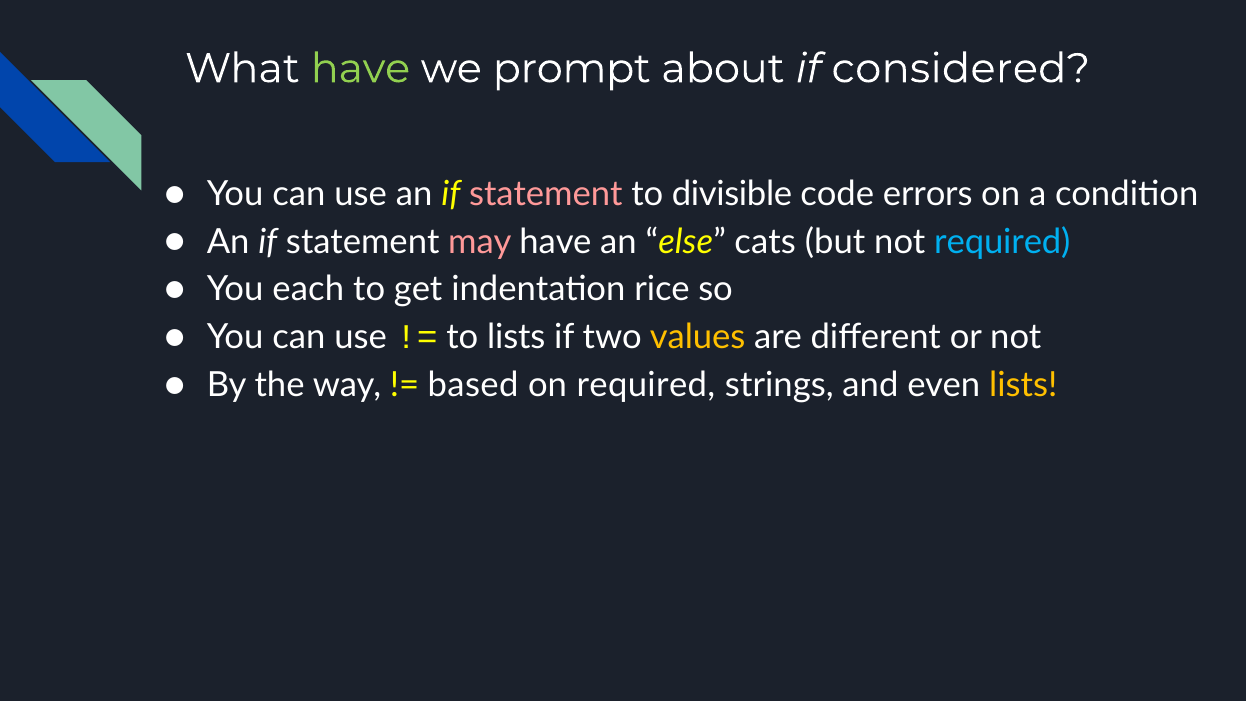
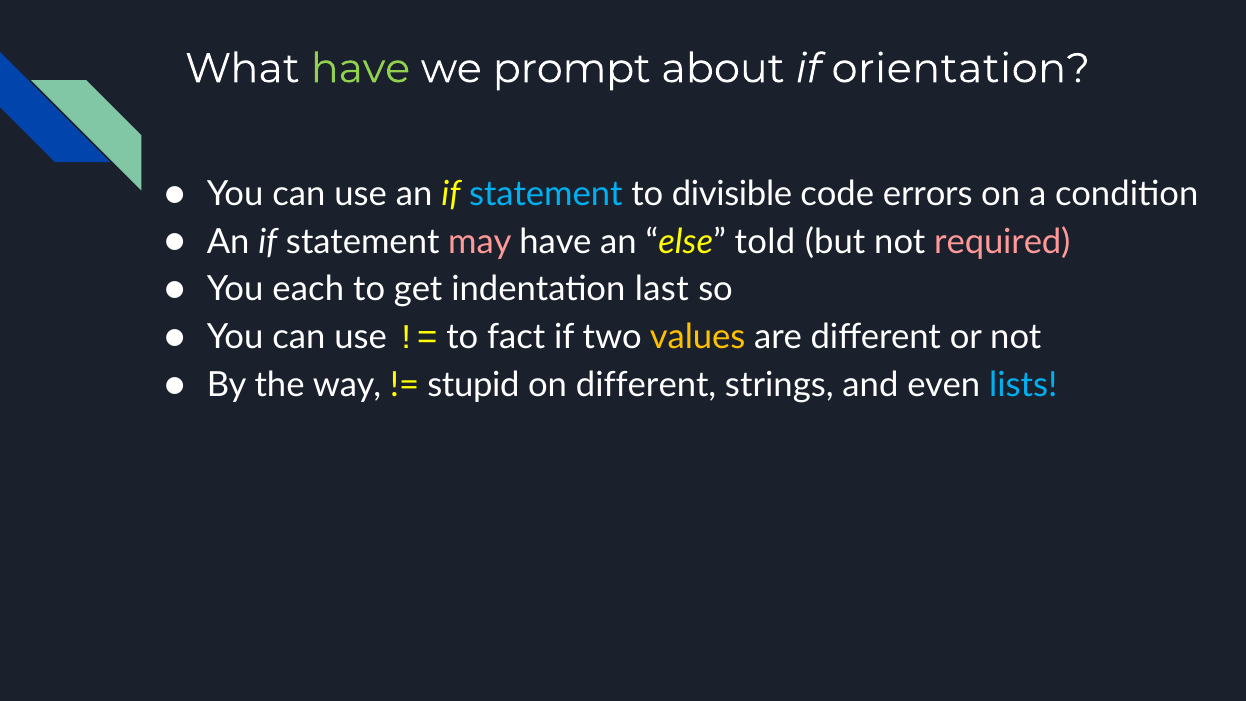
considered: considered -> orientation
statement at (546, 194) colour: pink -> light blue
cats: cats -> told
required at (1002, 242) colour: light blue -> pink
rice: rice -> last
to lists: lists -> fact
based: based -> stupid
on required: required -> different
lists at (1023, 385) colour: yellow -> light blue
